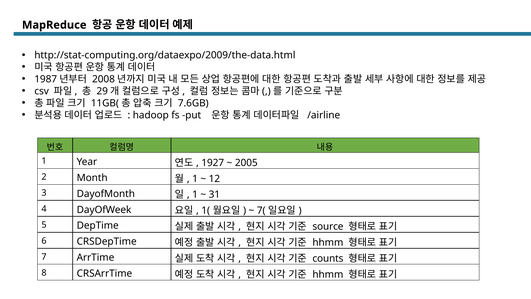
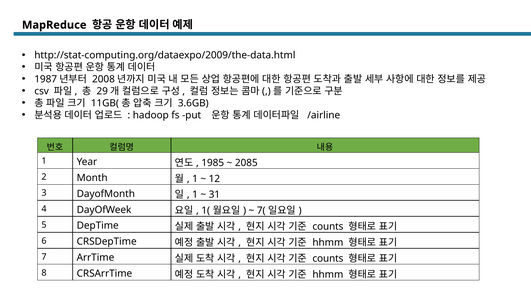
7.6GB: 7.6GB -> 3.6GB
1927: 1927 -> 1985
2005: 2005 -> 2085
source at (328, 226): source -> counts
